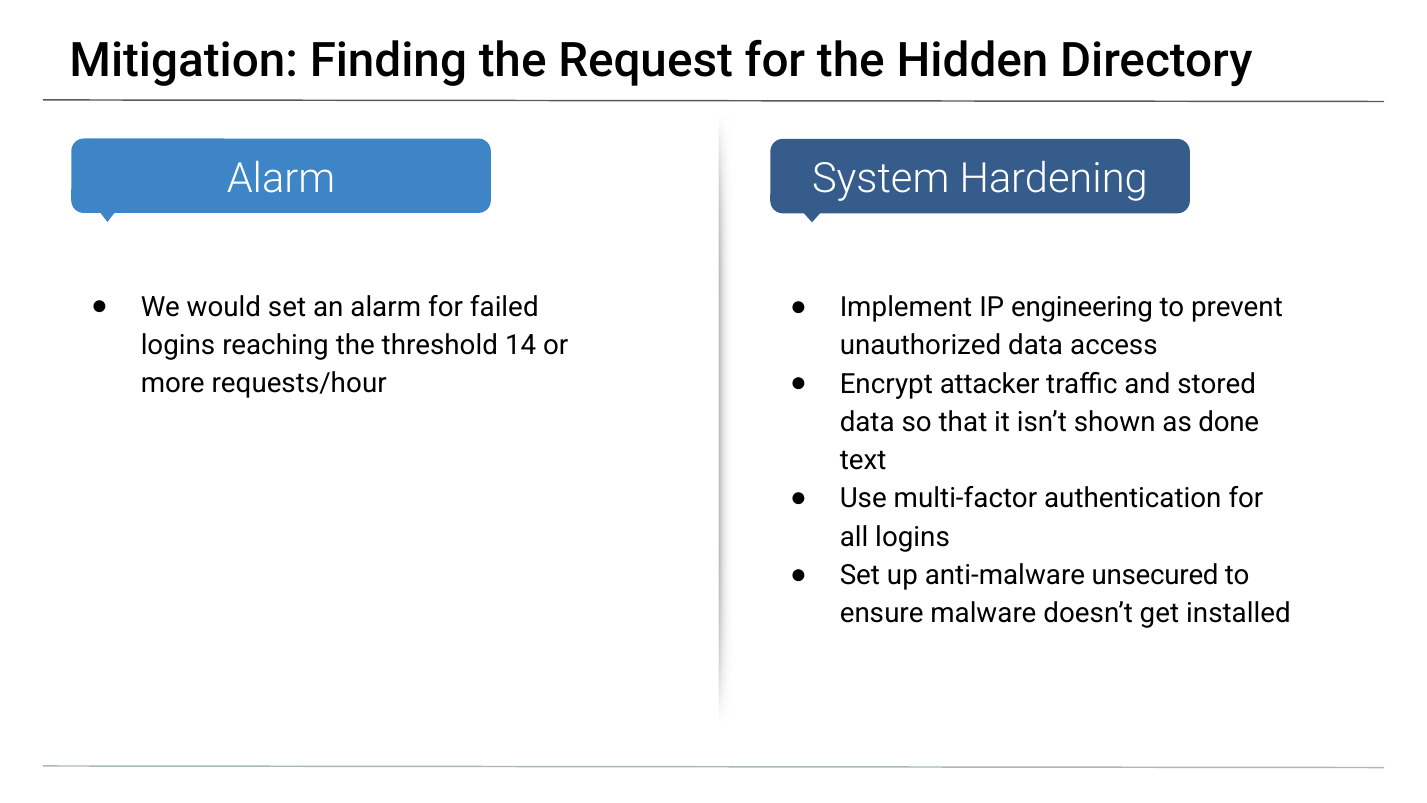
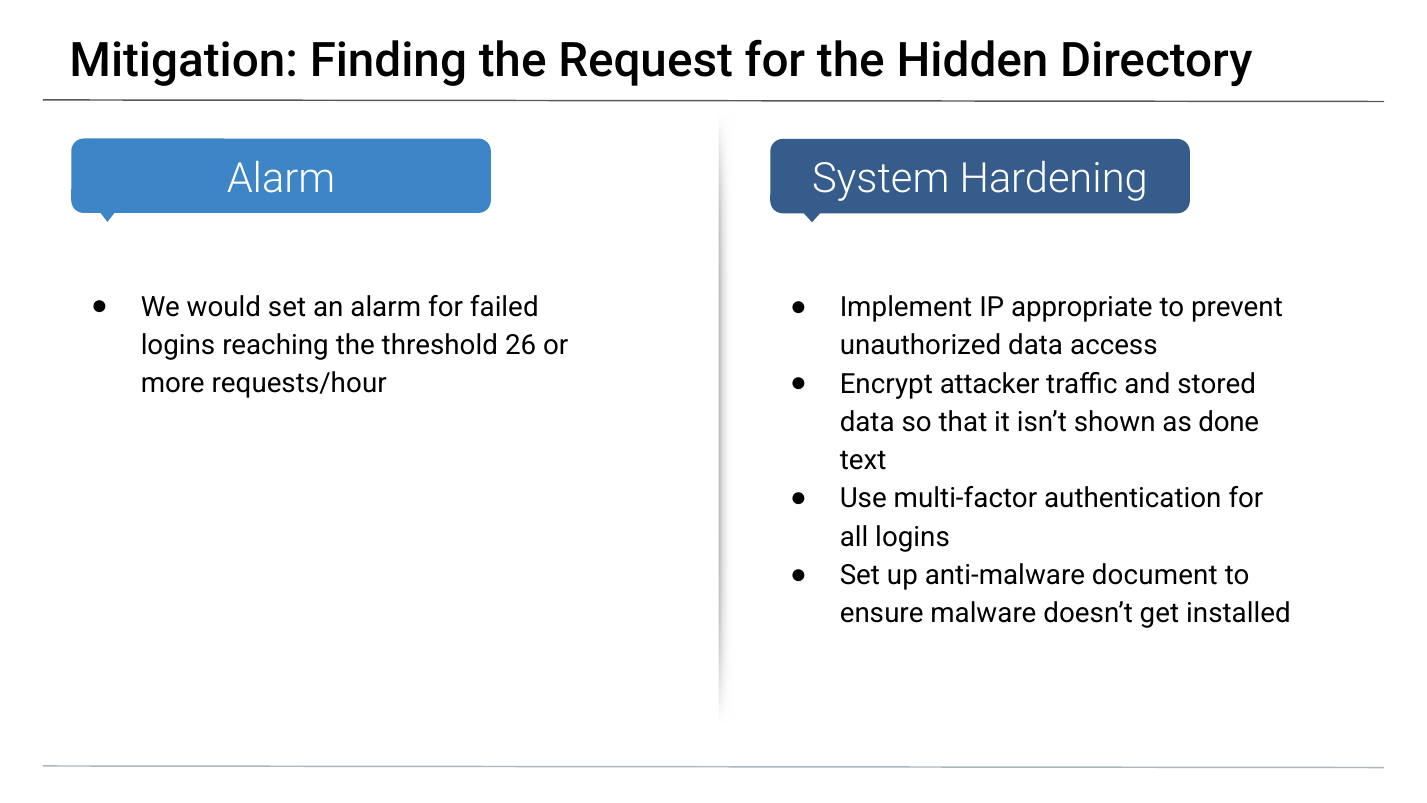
engineering: engineering -> appropriate
14: 14 -> 26
unsecured: unsecured -> document
